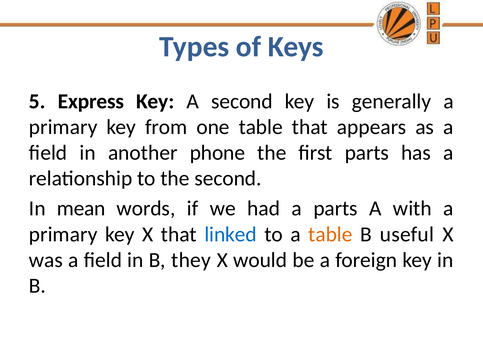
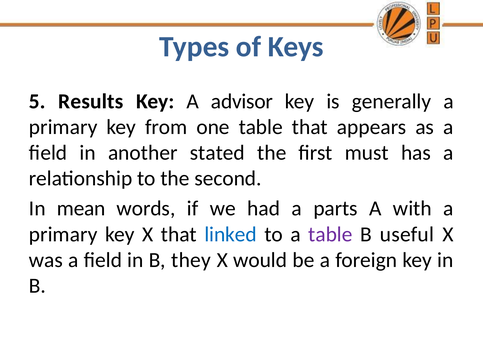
Express: Express -> Results
A second: second -> advisor
phone: phone -> stated
first parts: parts -> must
table at (330, 234) colour: orange -> purple
